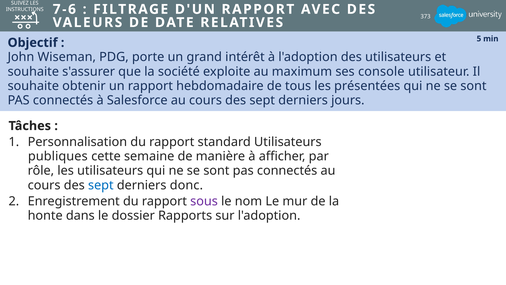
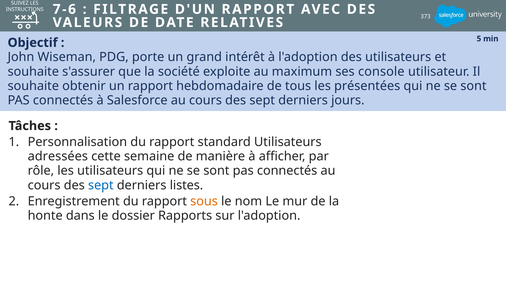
publiques: publiques -> adressées
donc: donc -> listes
sous colour: purple -> orange
